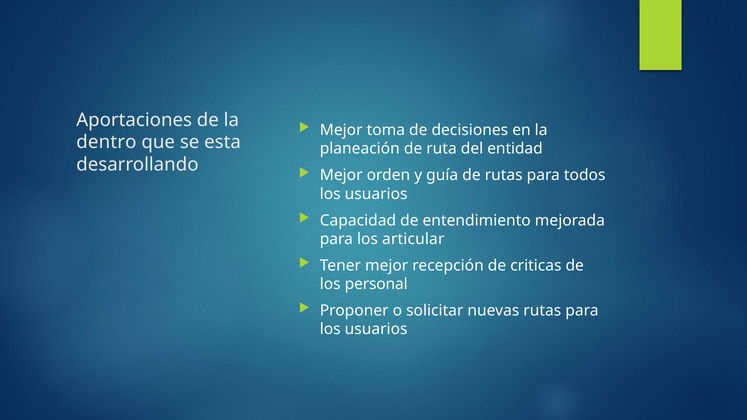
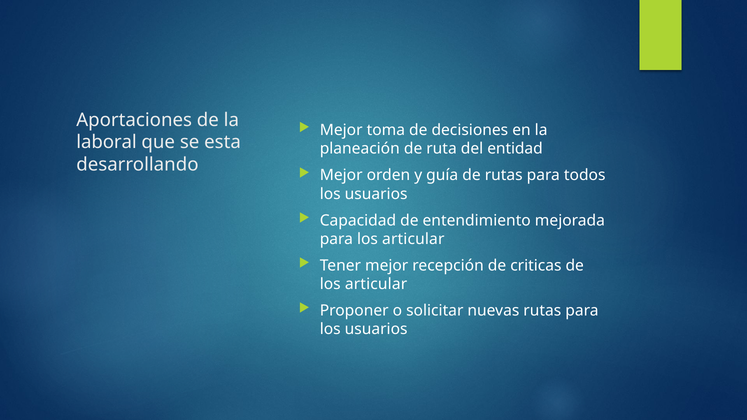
dentro: dentro -> laboral
personal at (376, 284): personal -> articular
